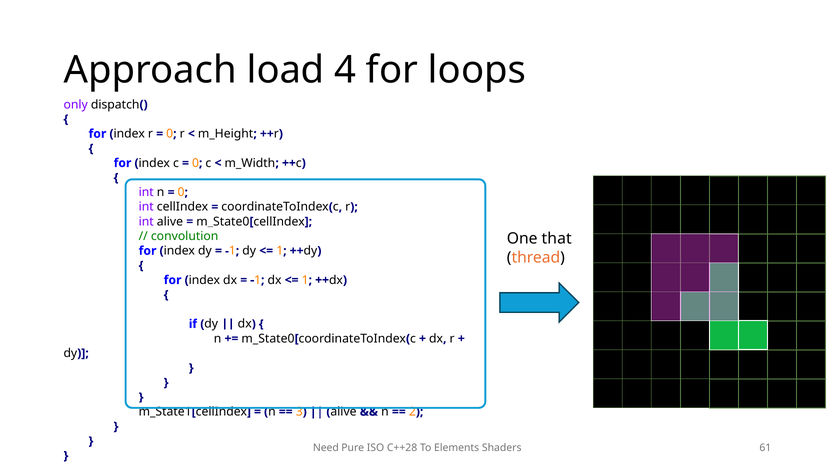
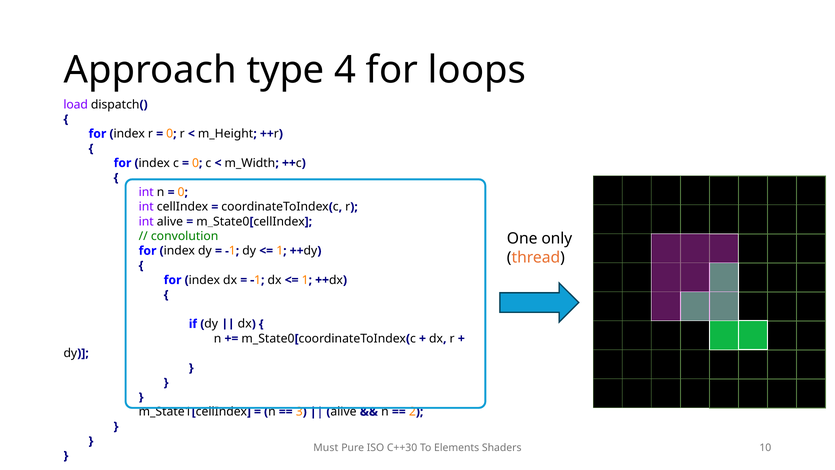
load: load -> type
only: only -> load
that: that -> only
Need: Need -> Must
C++28: C++28 -> C++30
61: 61 -> 10
